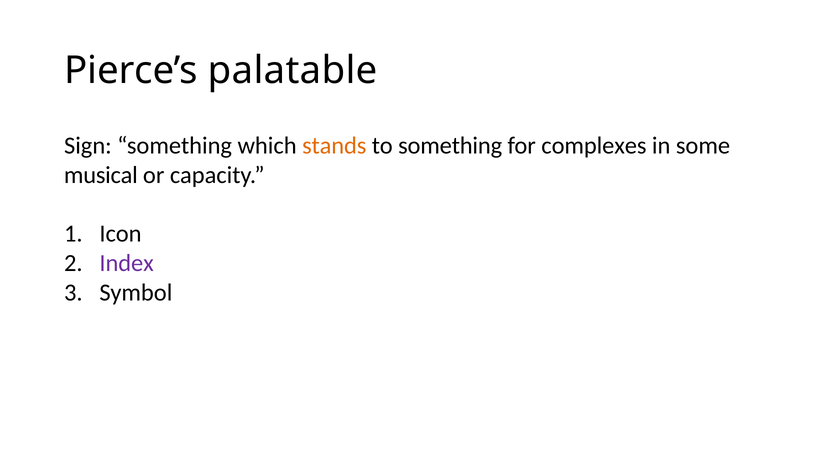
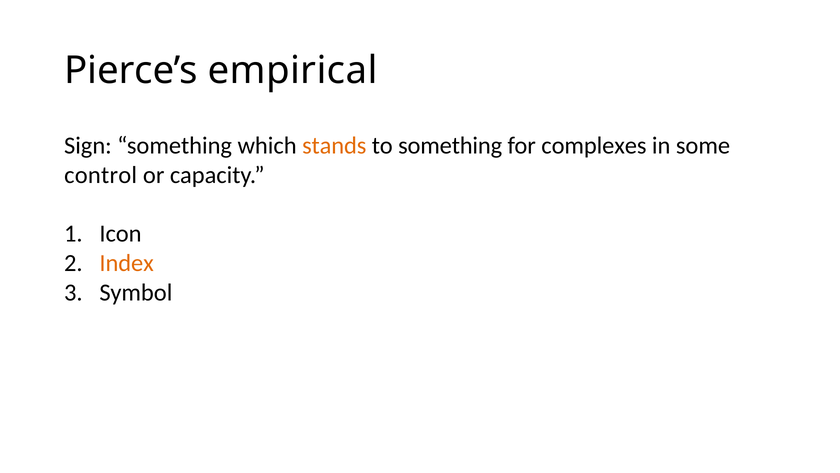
palatable: palatable -> empirical
musical: musical -> control
Index colour: purple -> orange
